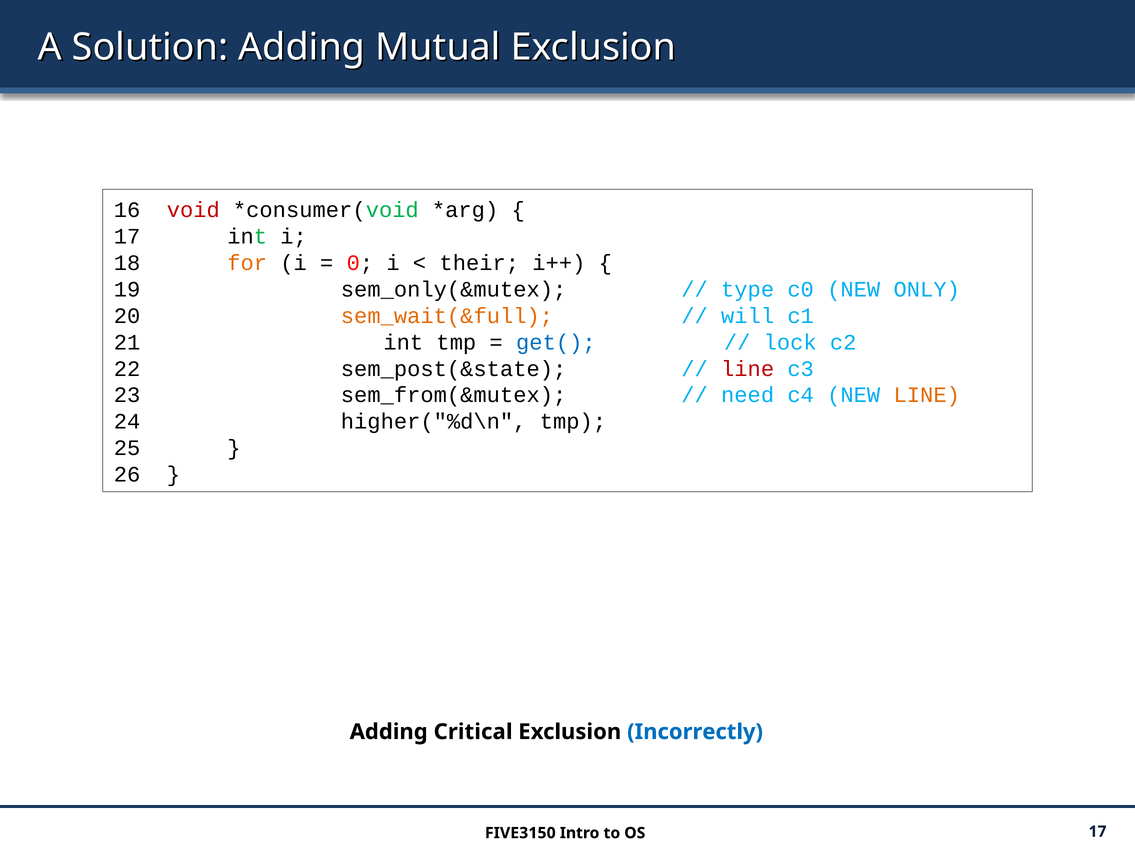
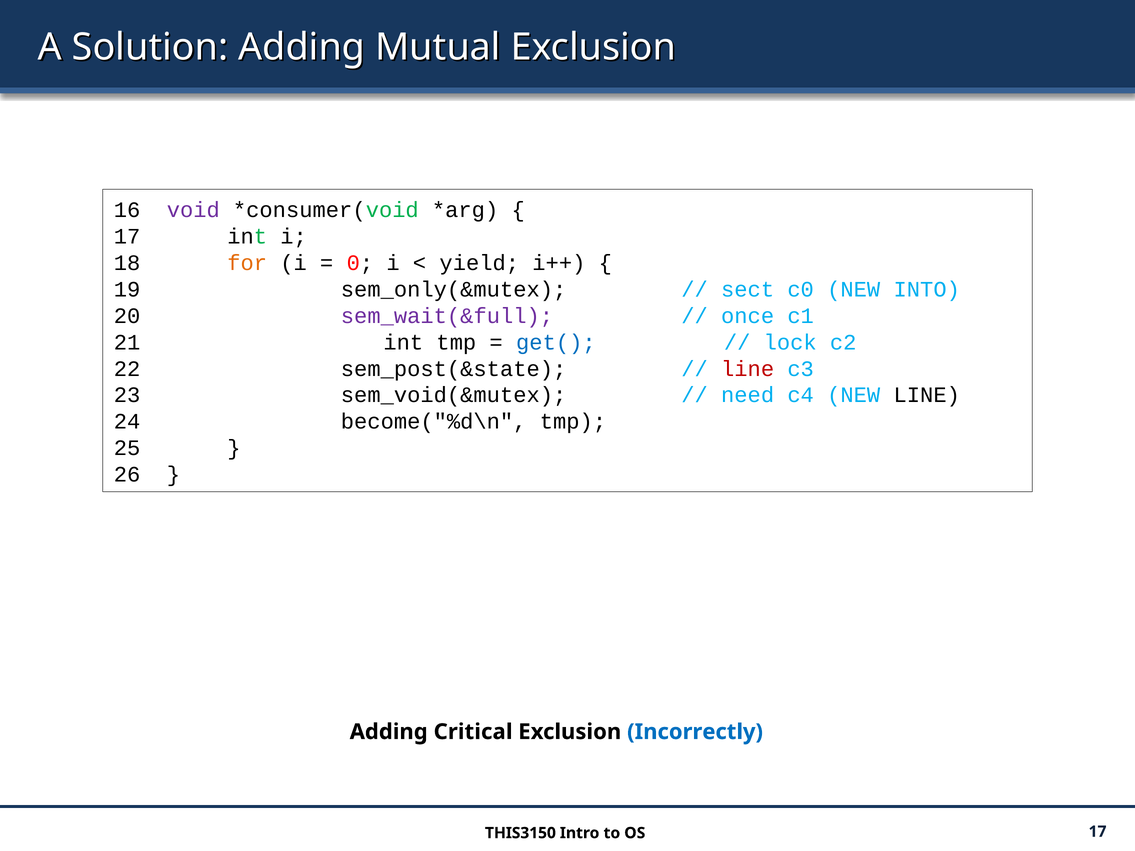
void colour: red -> purple
their: their -> yield
type: type -> sect
ONLY: ONLY -> INTO
sem_wait(&full colour: orange -> purple
will: will -> once
sem_from(&mutex: sem_from(&mutex -> sem_void(&mutex
LINE at (927, 395) colour: orange -> black
higher("%d\n: higher("%d\n -> become("%d\n
FIVE3150: FIVE3150 -> THIS3150
